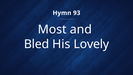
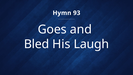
Most: Most -> Goes
Lovely: Lovely -> Laugh
